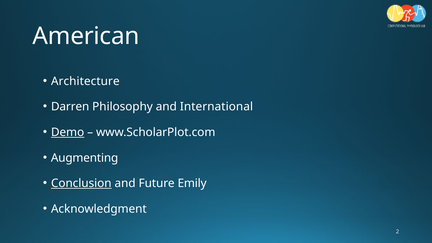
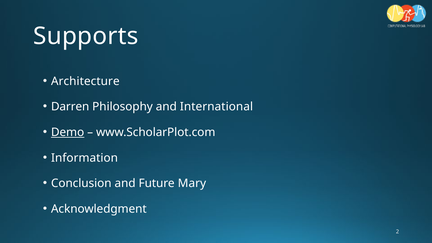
American: American -> Supports
Augmenting: Augmenting -> Information
Conclusion underline: present -> none
Emily: Emily -> Mary
